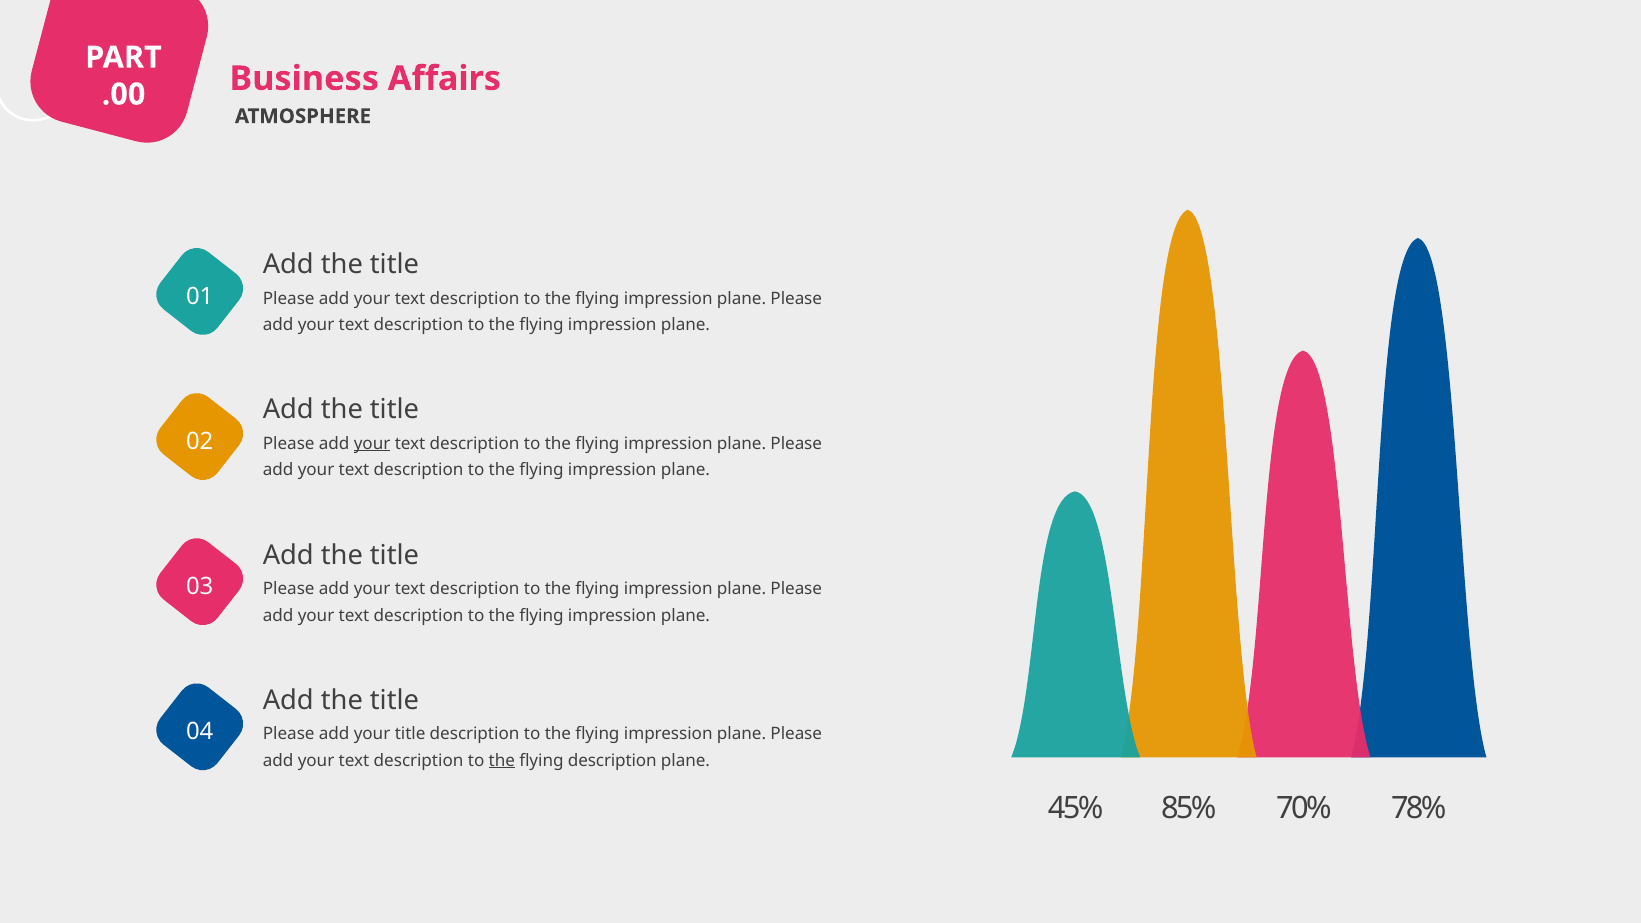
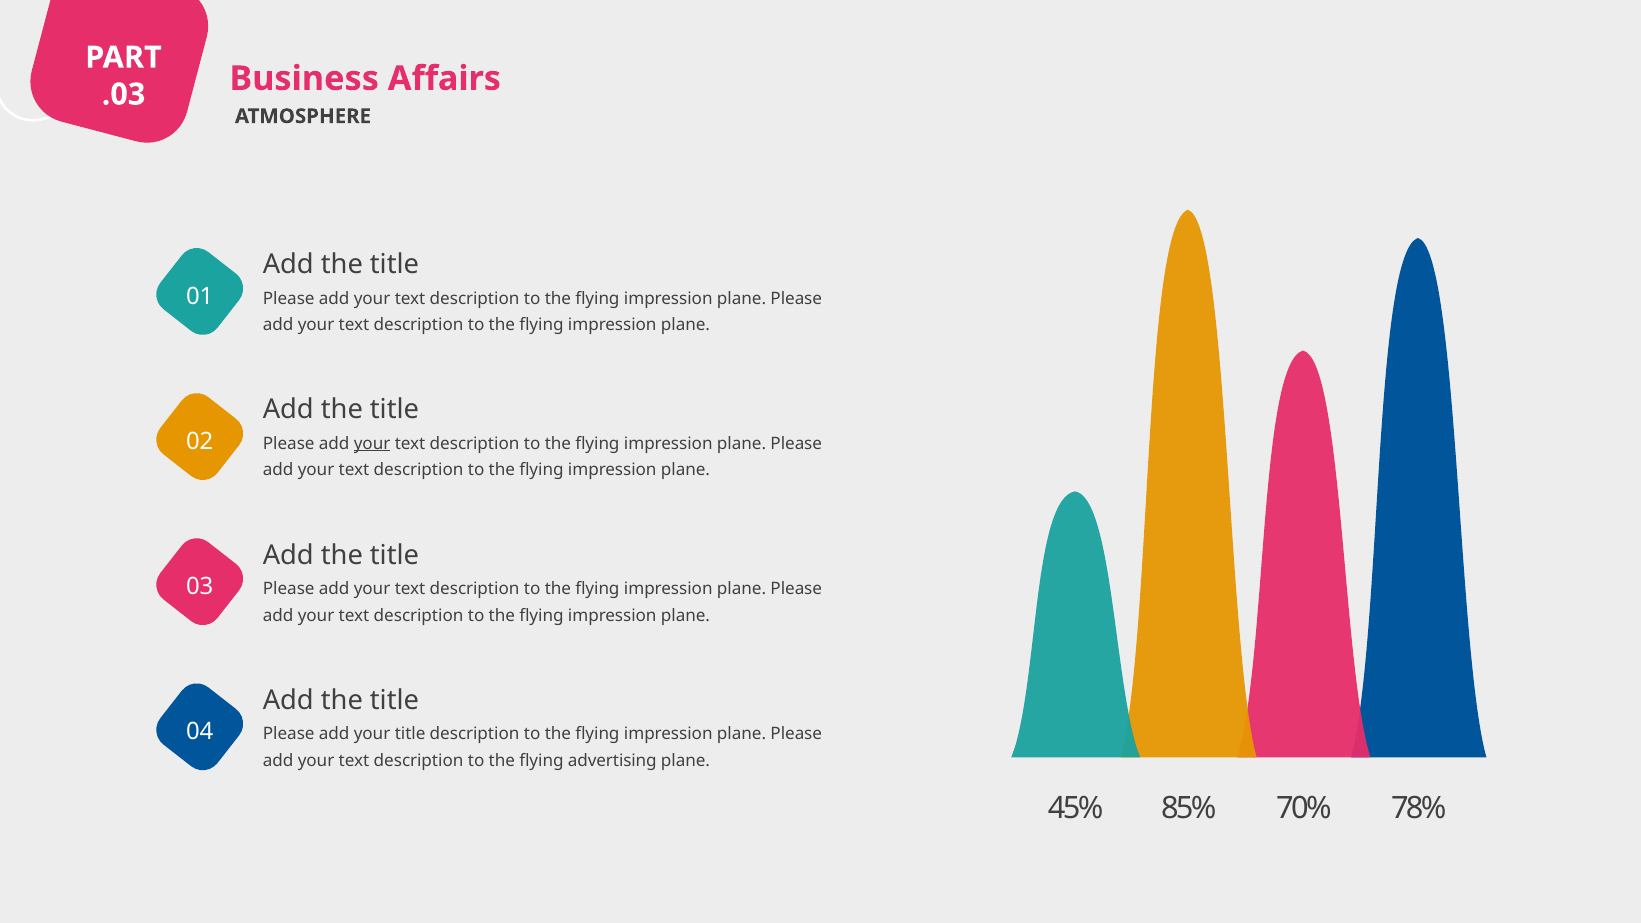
.00: .00 -> .03
the at (502, 761) underline: present -> none
flying description: description -> advertising
